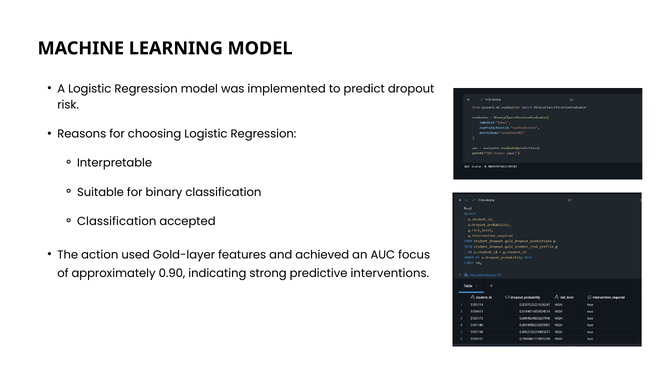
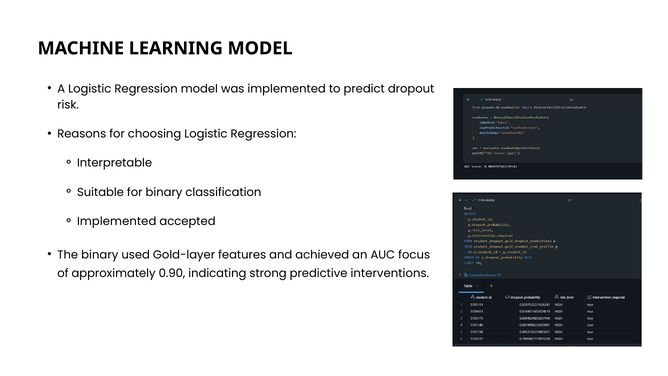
Classification at (117, 221): Classification -> Implemented
The action: action -> binary
